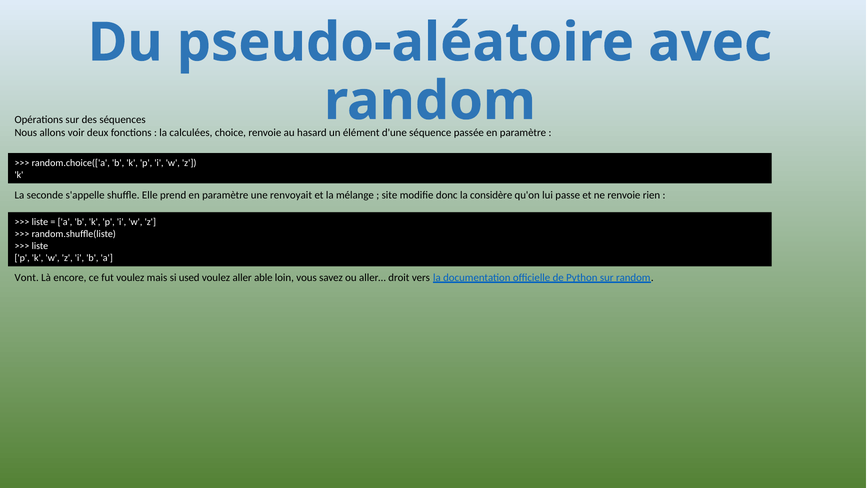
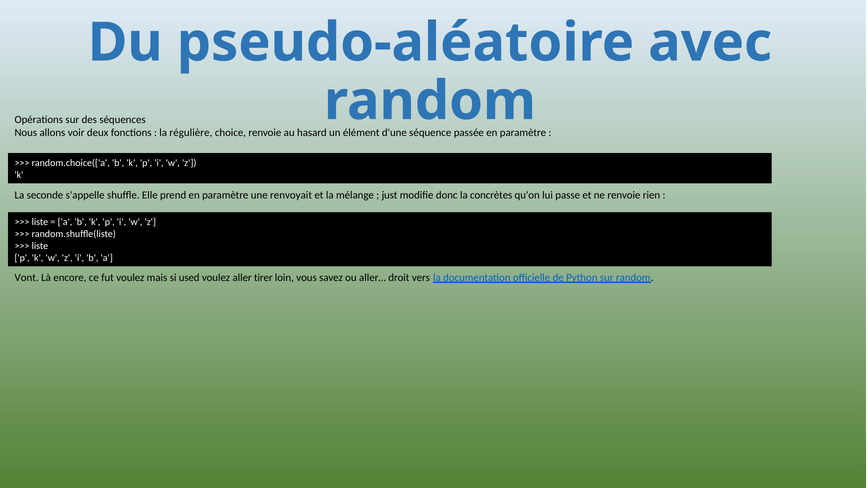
calculées: calculées -> régulière
site: site -> just
considère: considère -> concrètes
able: able -> tirer
